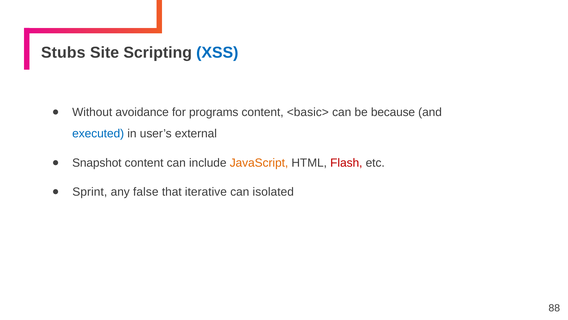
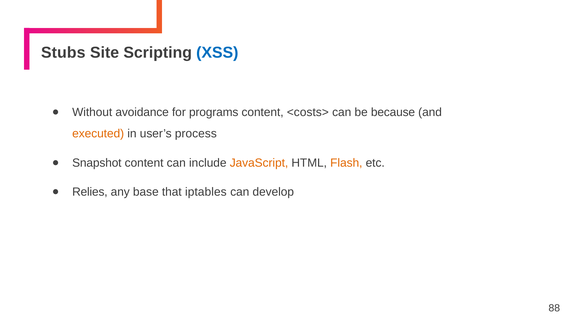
<basic>: <basic> -> <costs>
executed colour: blue -> orange
external: external -> process
Flash colour: red -> orange
Sprint: Sprint -> Relies
false: false -> base
iterative: iterative -> iptables
isolated: isolated -> develop
